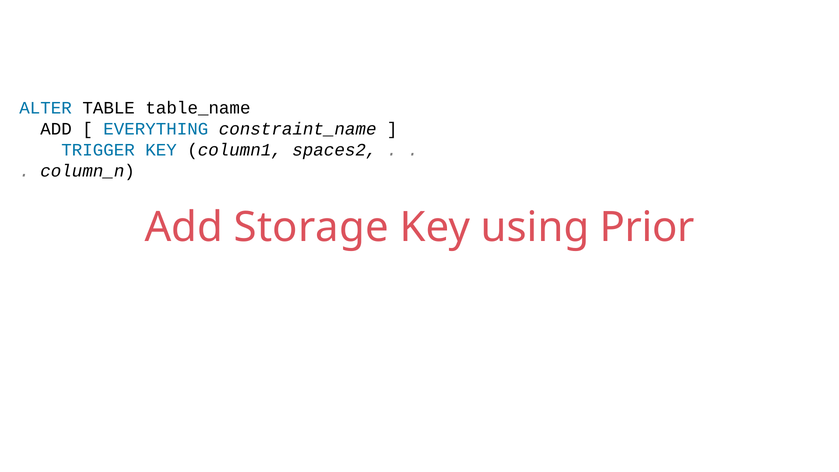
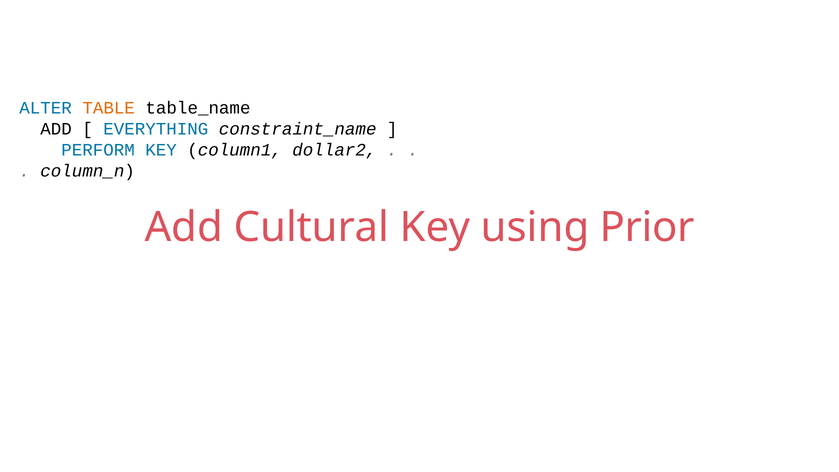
TABLE colour: black -> orange
TRIGGER: TRIGGER -> PERFORM
spaces2: spaces2 -> dollar2
Storage: Storage -> Cultural
